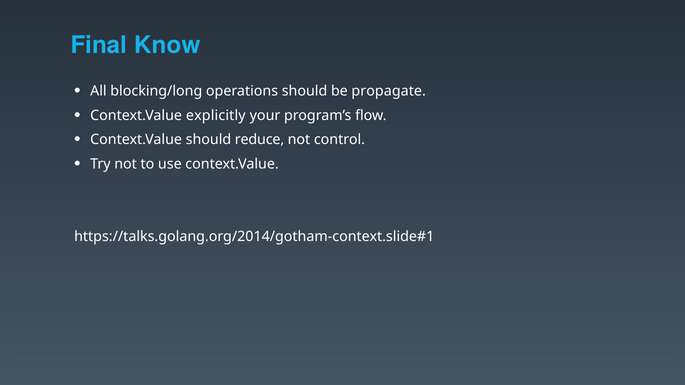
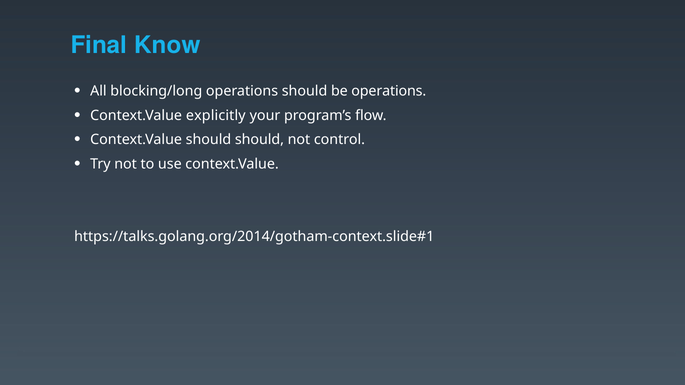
be propagate: propagate -> operations
should reduce: reduce -> should
